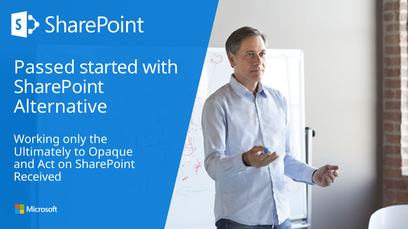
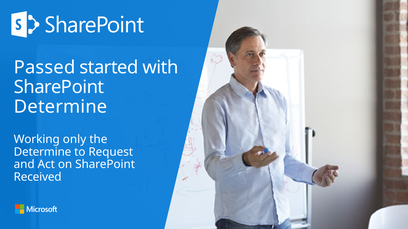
Alternative at (61, 107): Alternative -> Determine
Ultimately at (42, 152): Ultimately -> Determine
Opaque: Opaque -> Request
